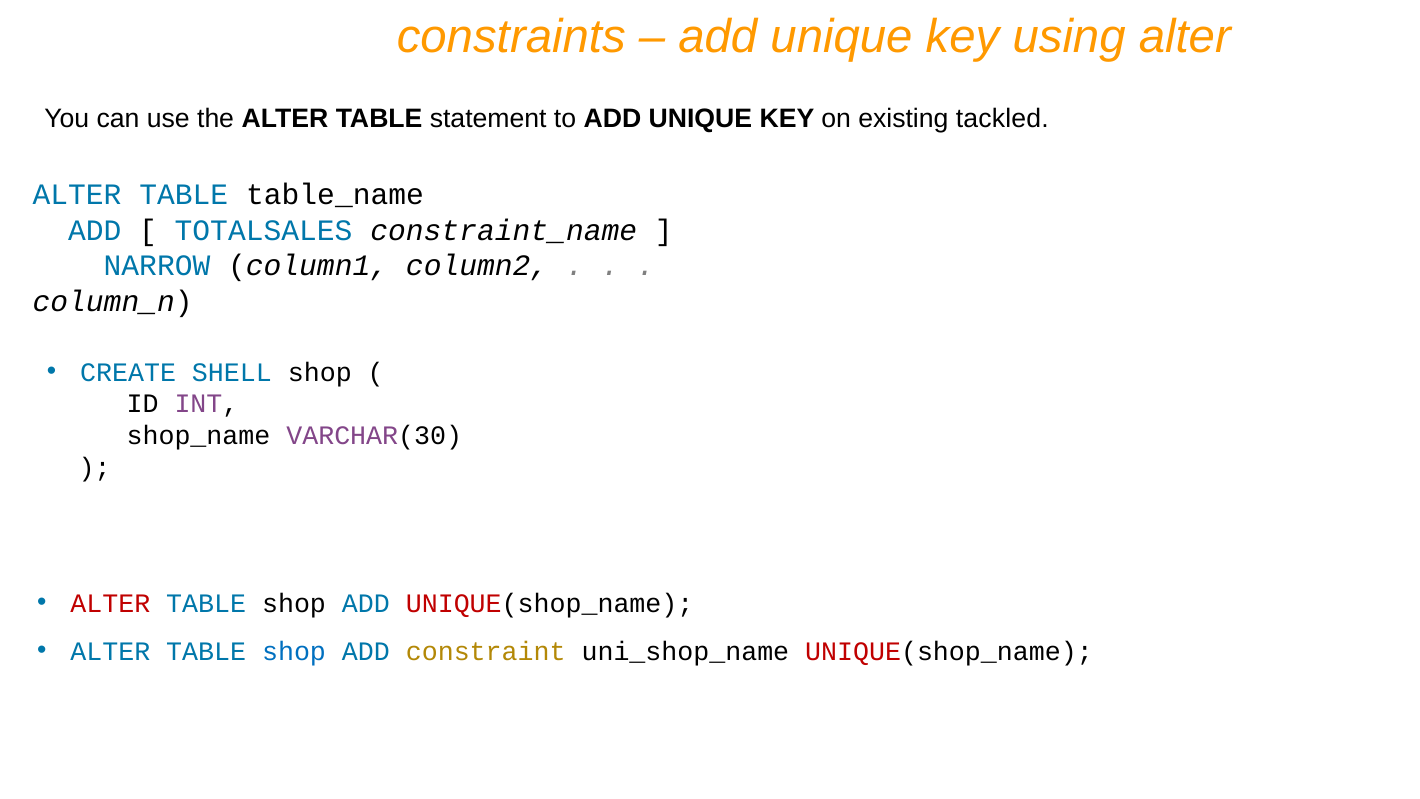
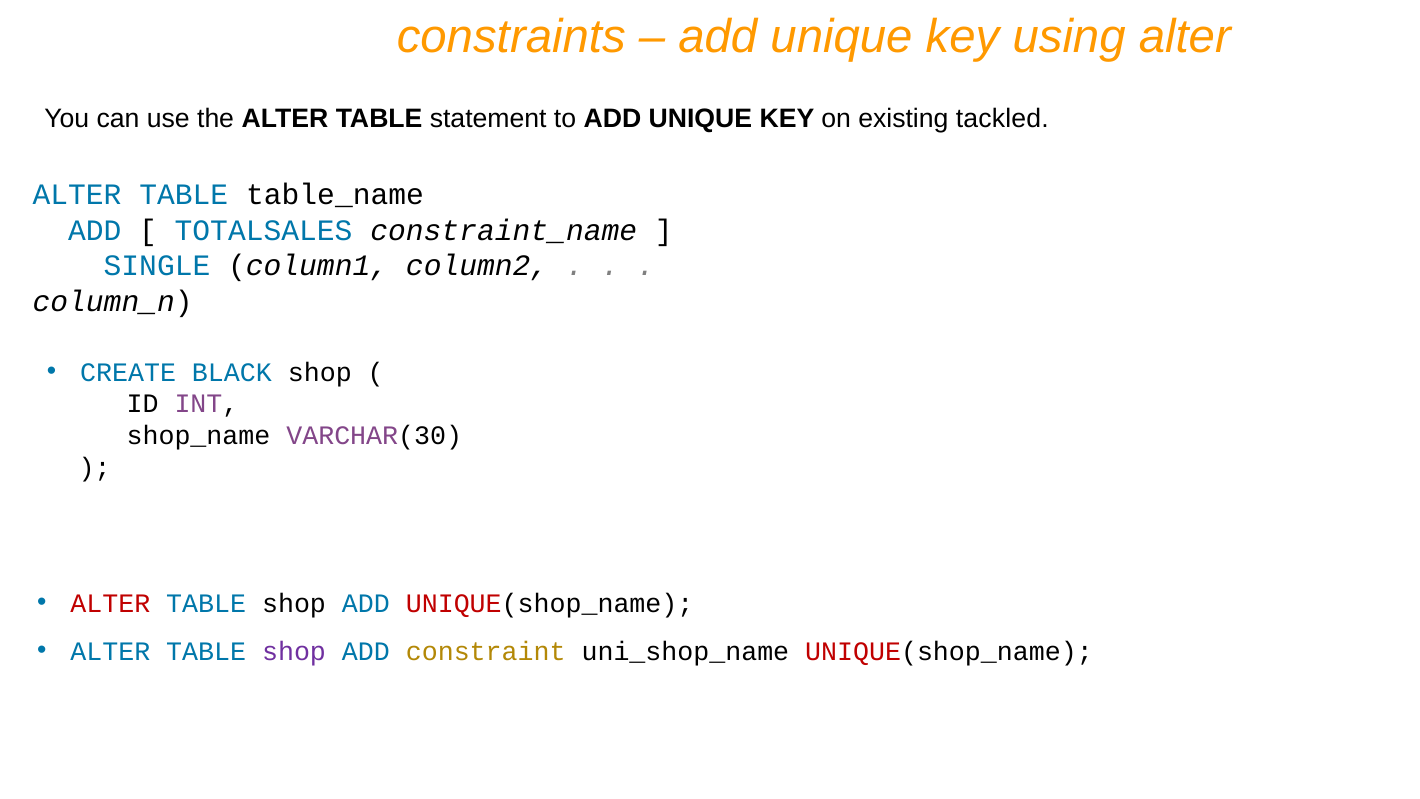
NARROW: NARROW -> SINGLE
SHELL: SHELL -> BLACK
shop at (294, 651) colour: blue -> purple
